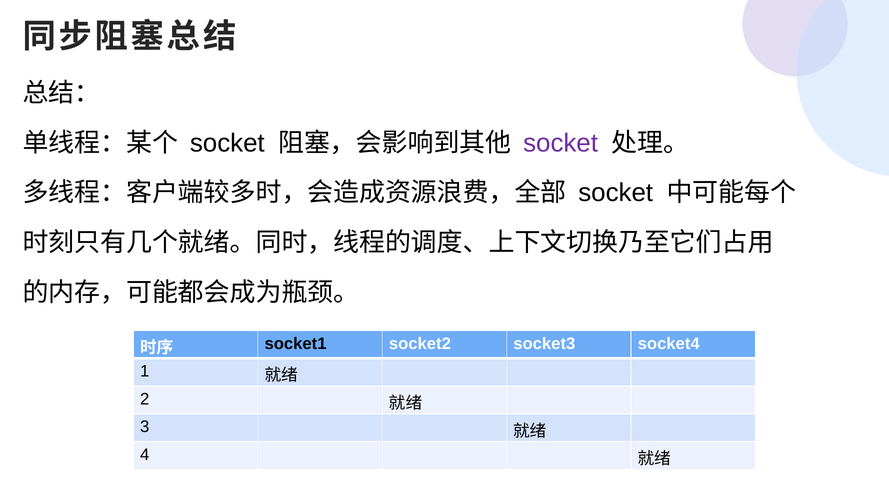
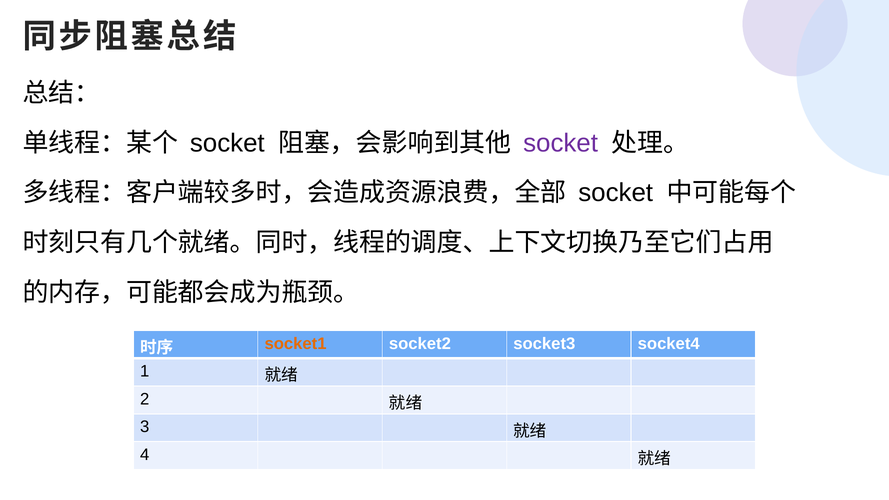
socket1 colour: black -> orange
